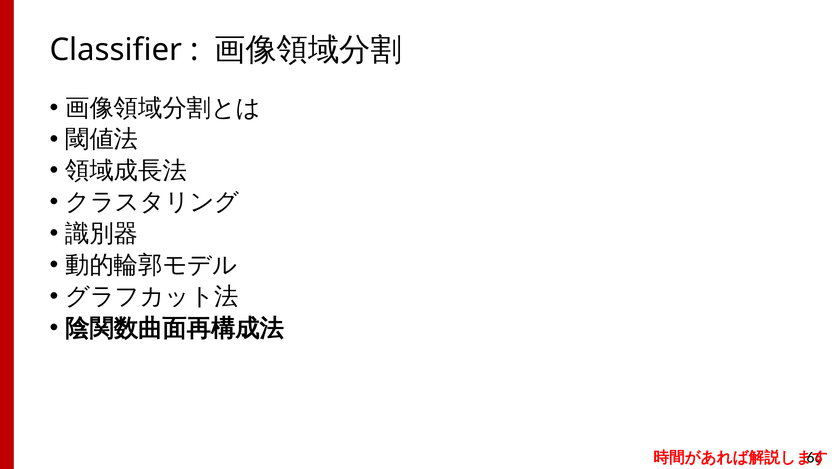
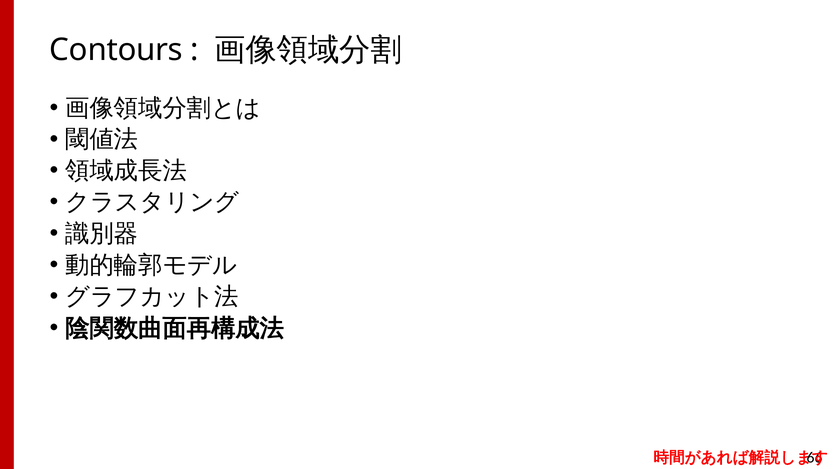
Classifier: Classifier -> Contours
